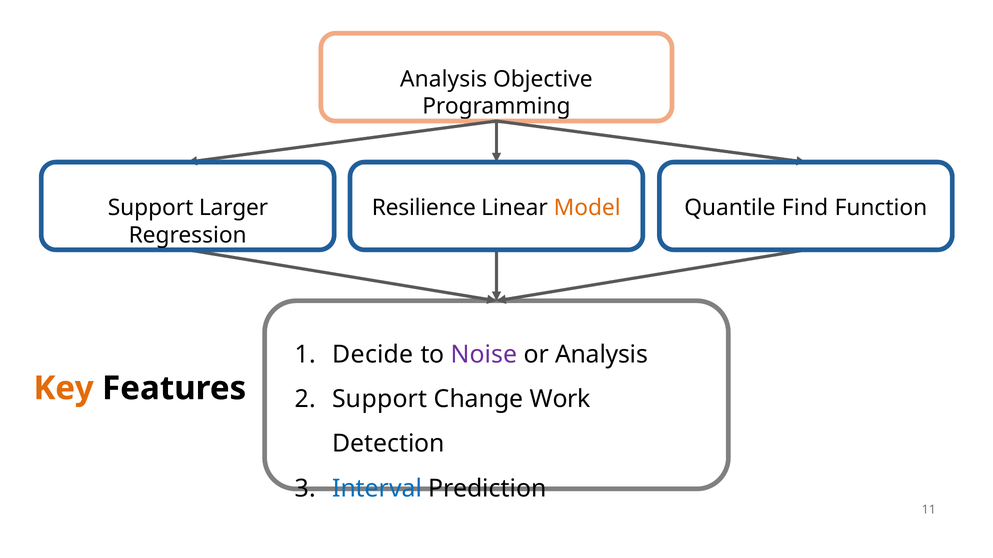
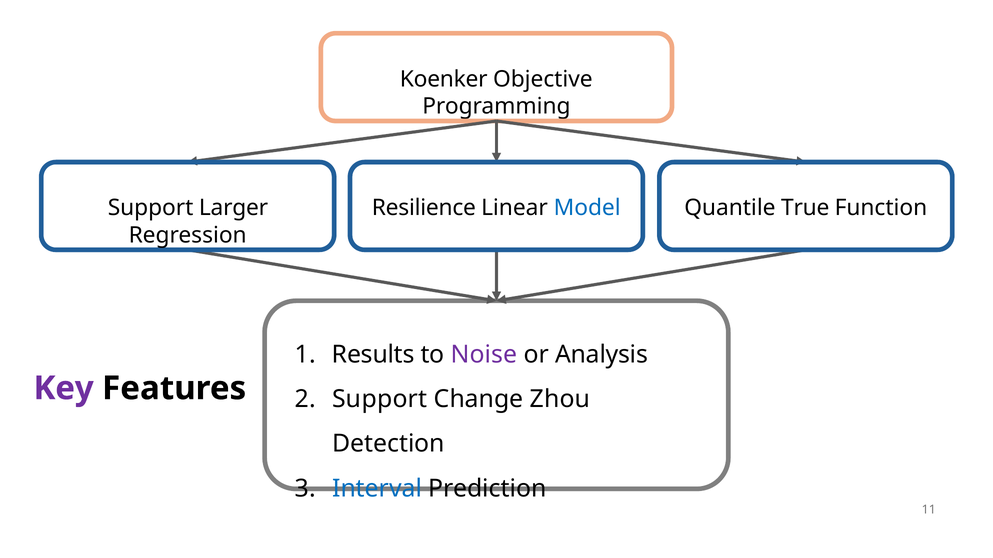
Analysis at (444, 79): Analysis -> Koenker
Model colour: orange -> blue
Find: Find -> True
Decide: Decide -> Results
Key colour: orange -> purple
Work: Work -> Zhou
